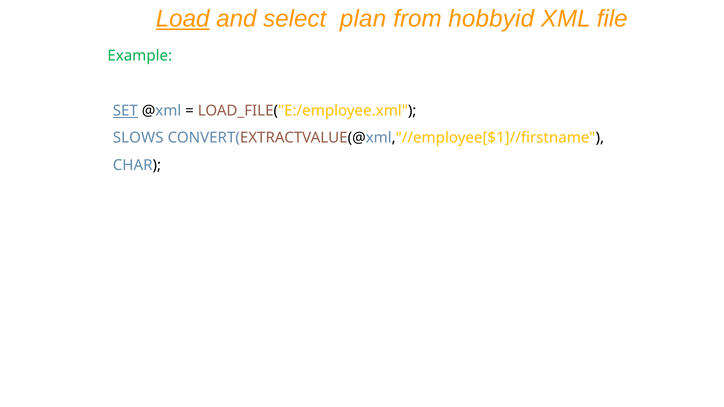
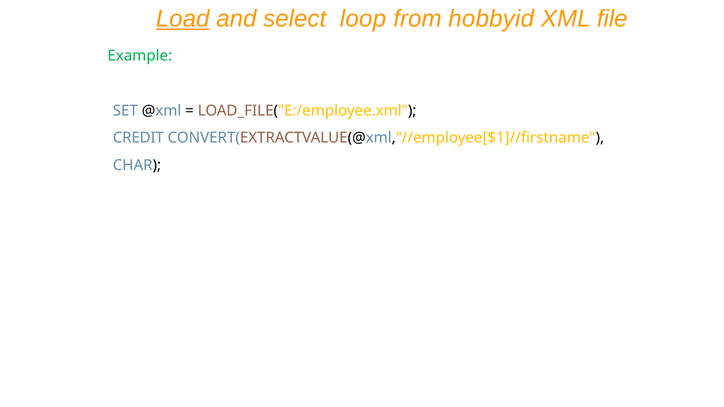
plan: plan -> loop
SET underline: present -> none
SLOWS: SLOWS -> CREDIT
